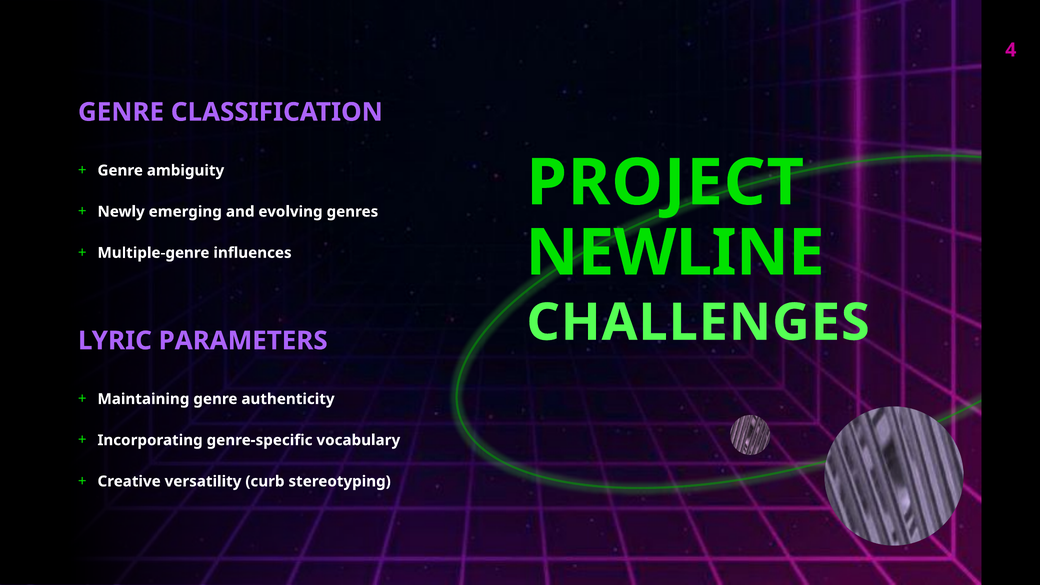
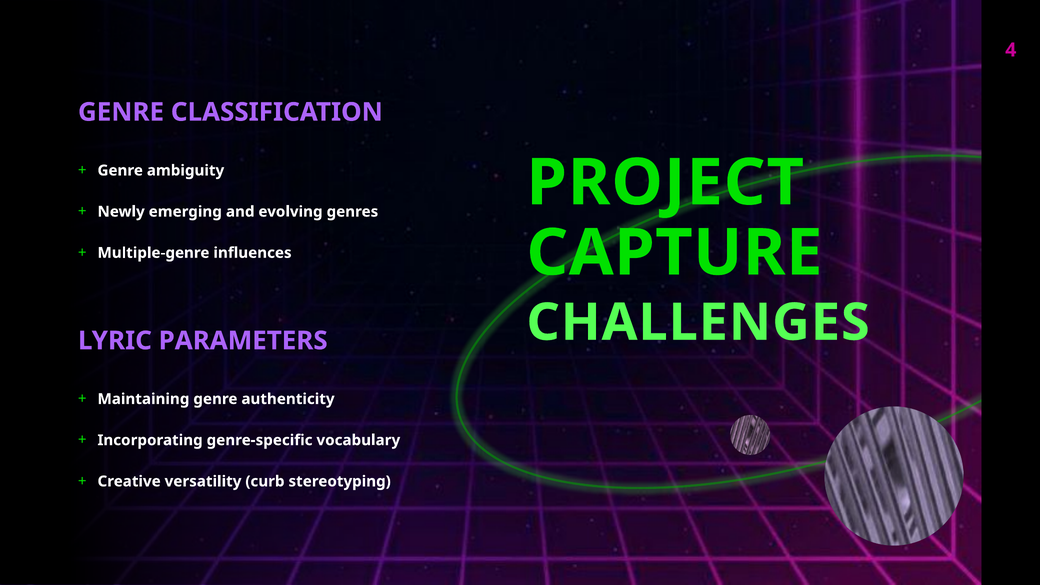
NEWLINE: NEWLINE -> CAPTURE
